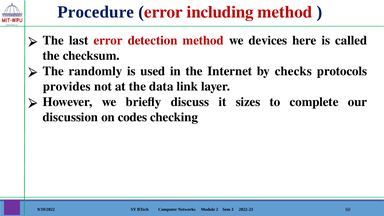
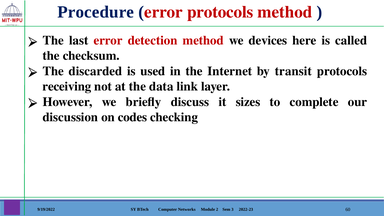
error including: including -> protocols
randomly: randomly -> discarded
checks: checks -> transit
provides: provides -> receiving
